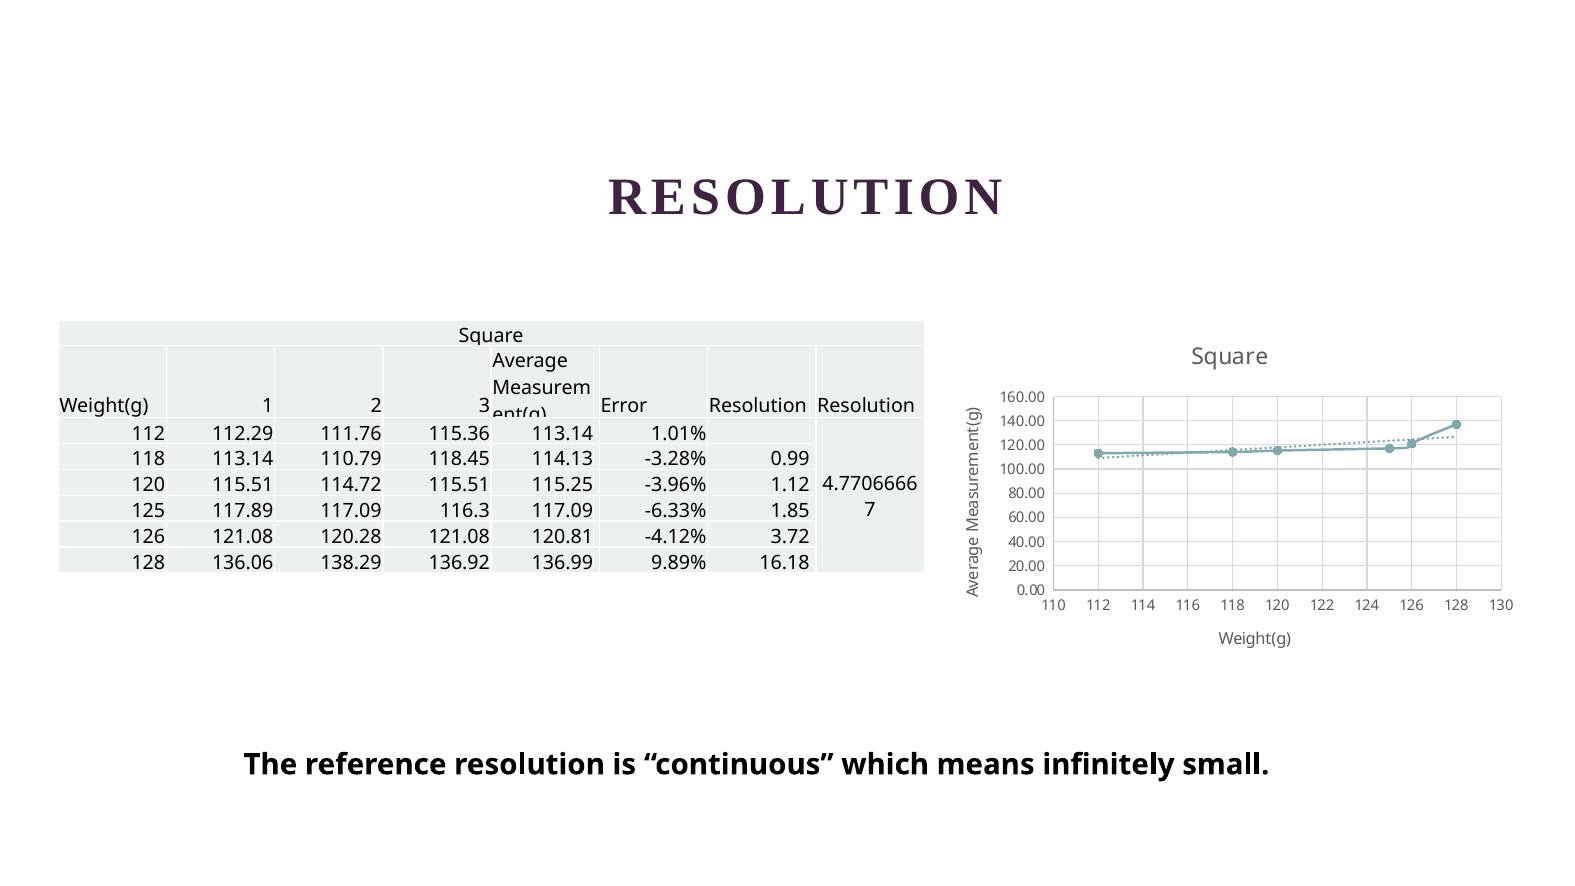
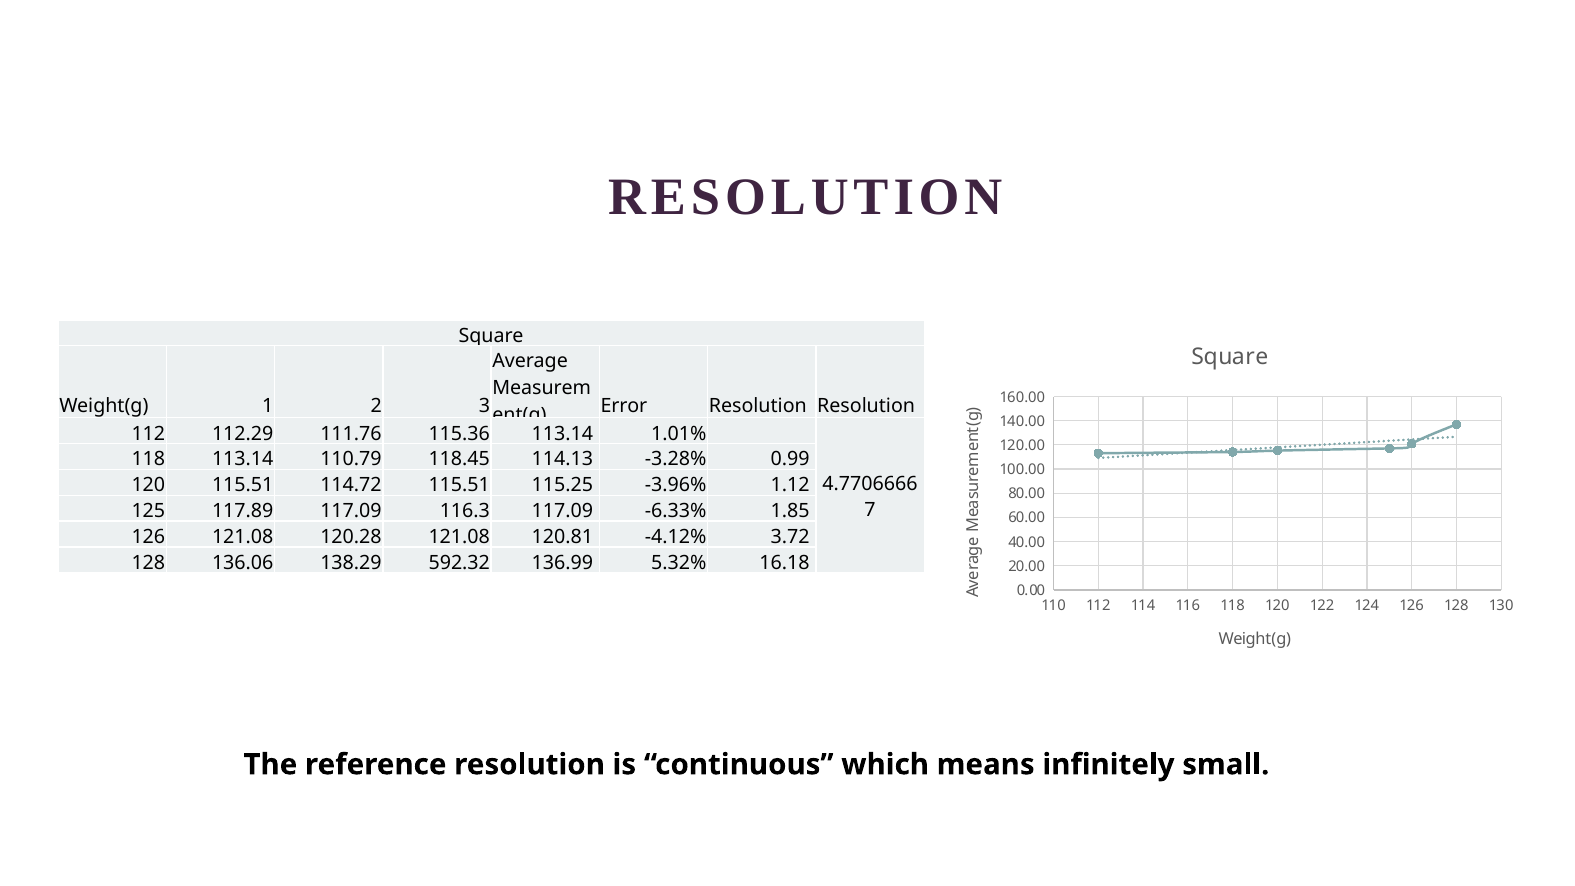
136.92: 136.92 -> 592.32
9.89%: 9.89% -> 5.32%
